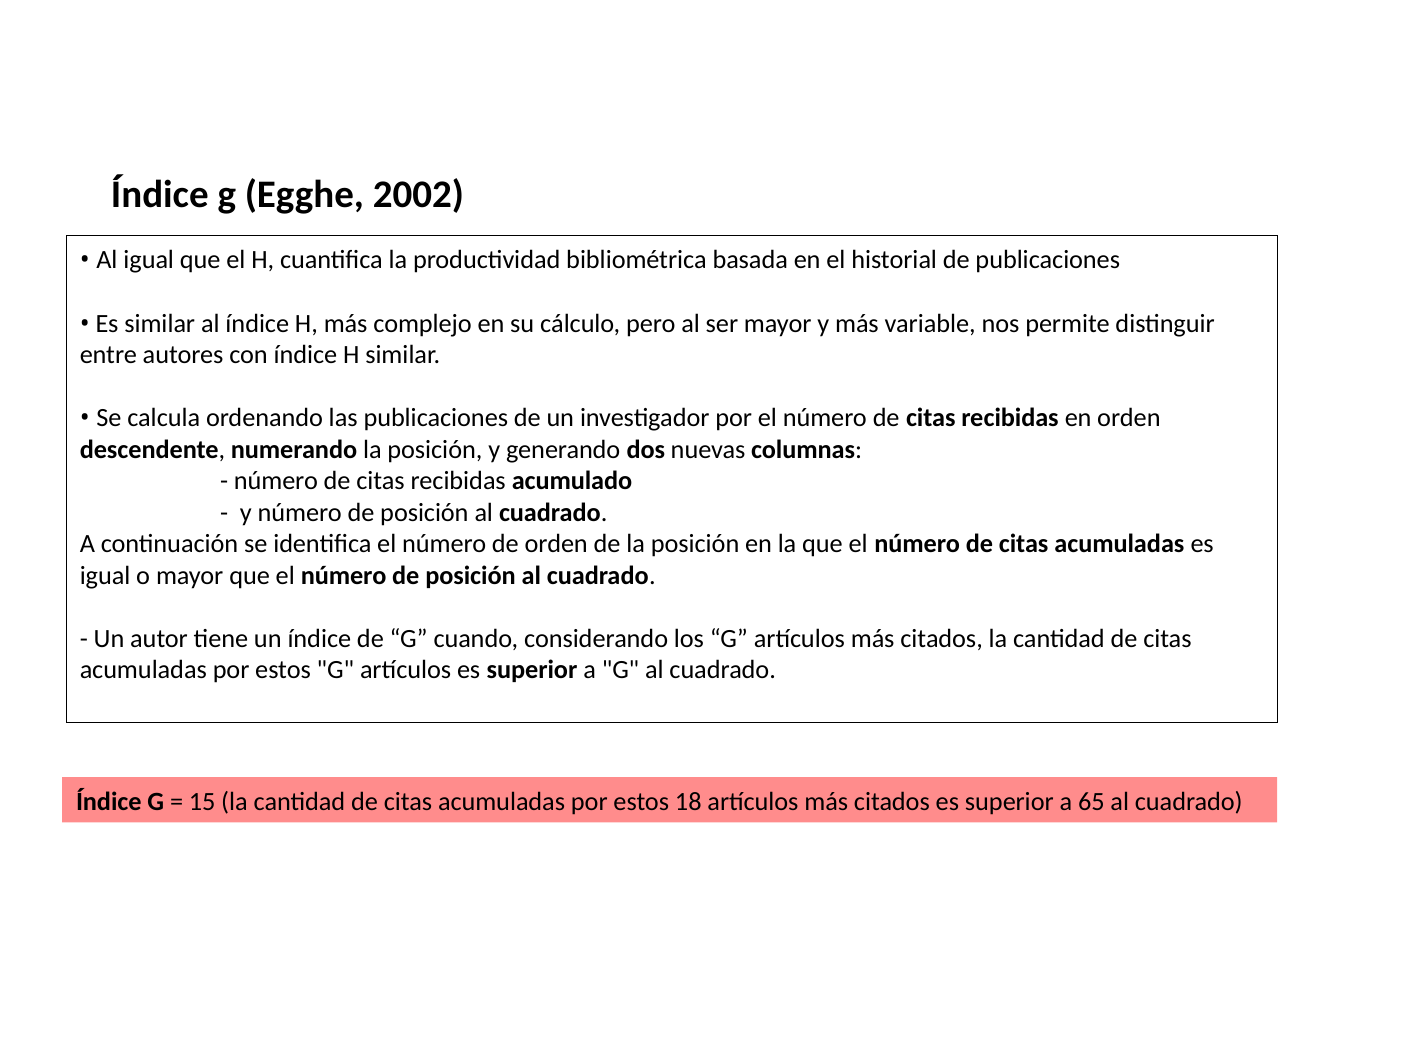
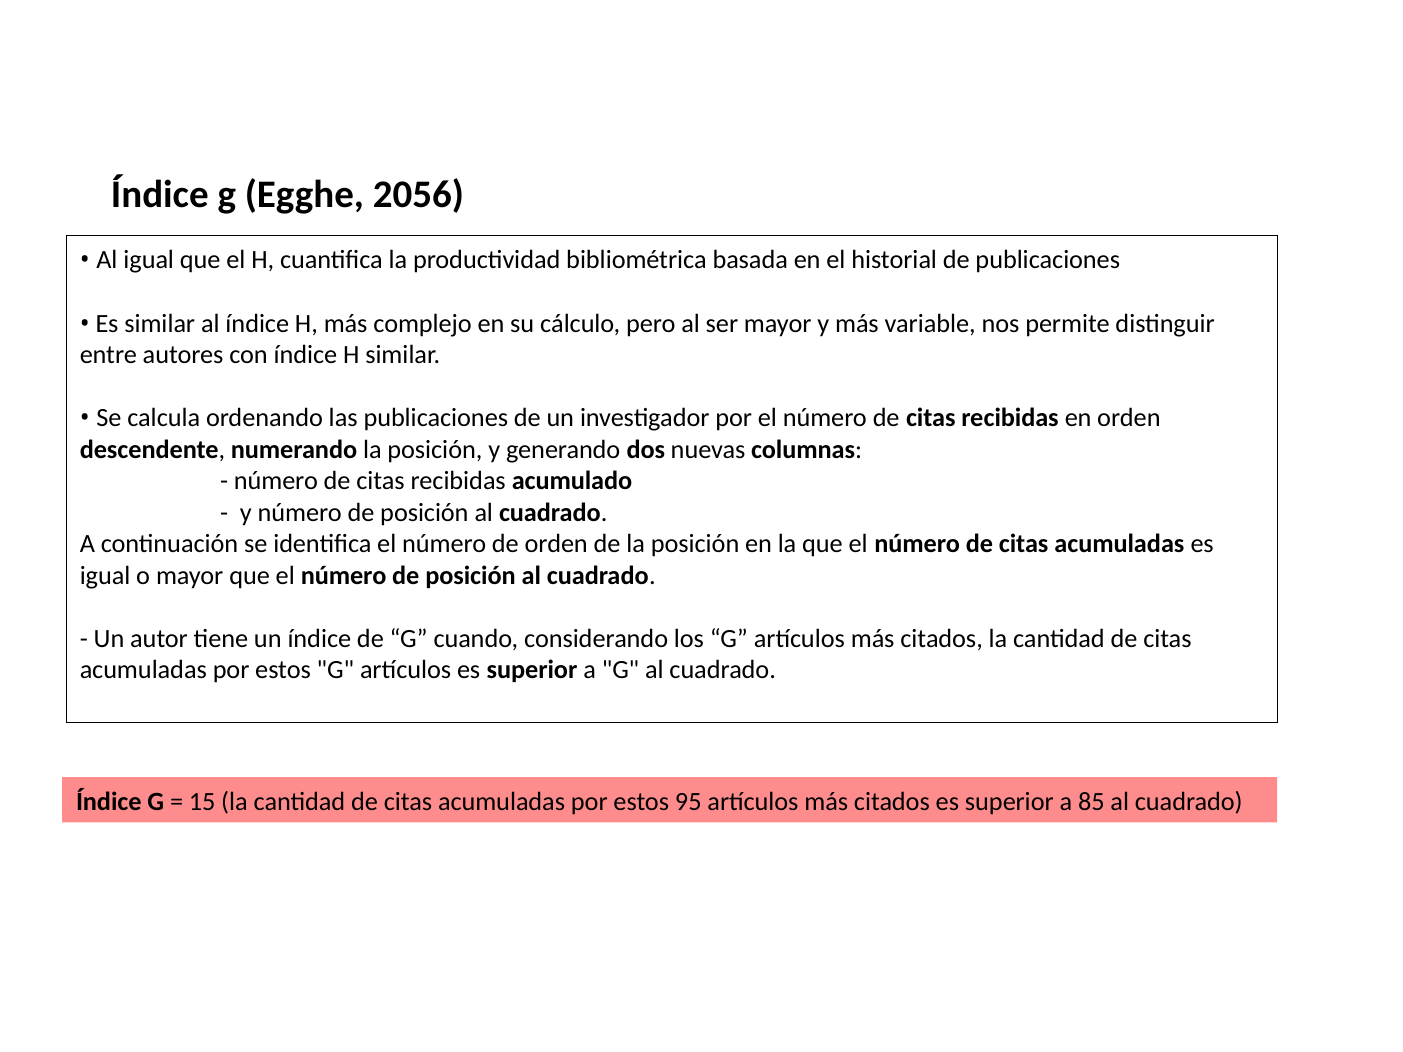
2002: 2002 -> 2056
18: 18 -> 95
65: 65 -> 85
